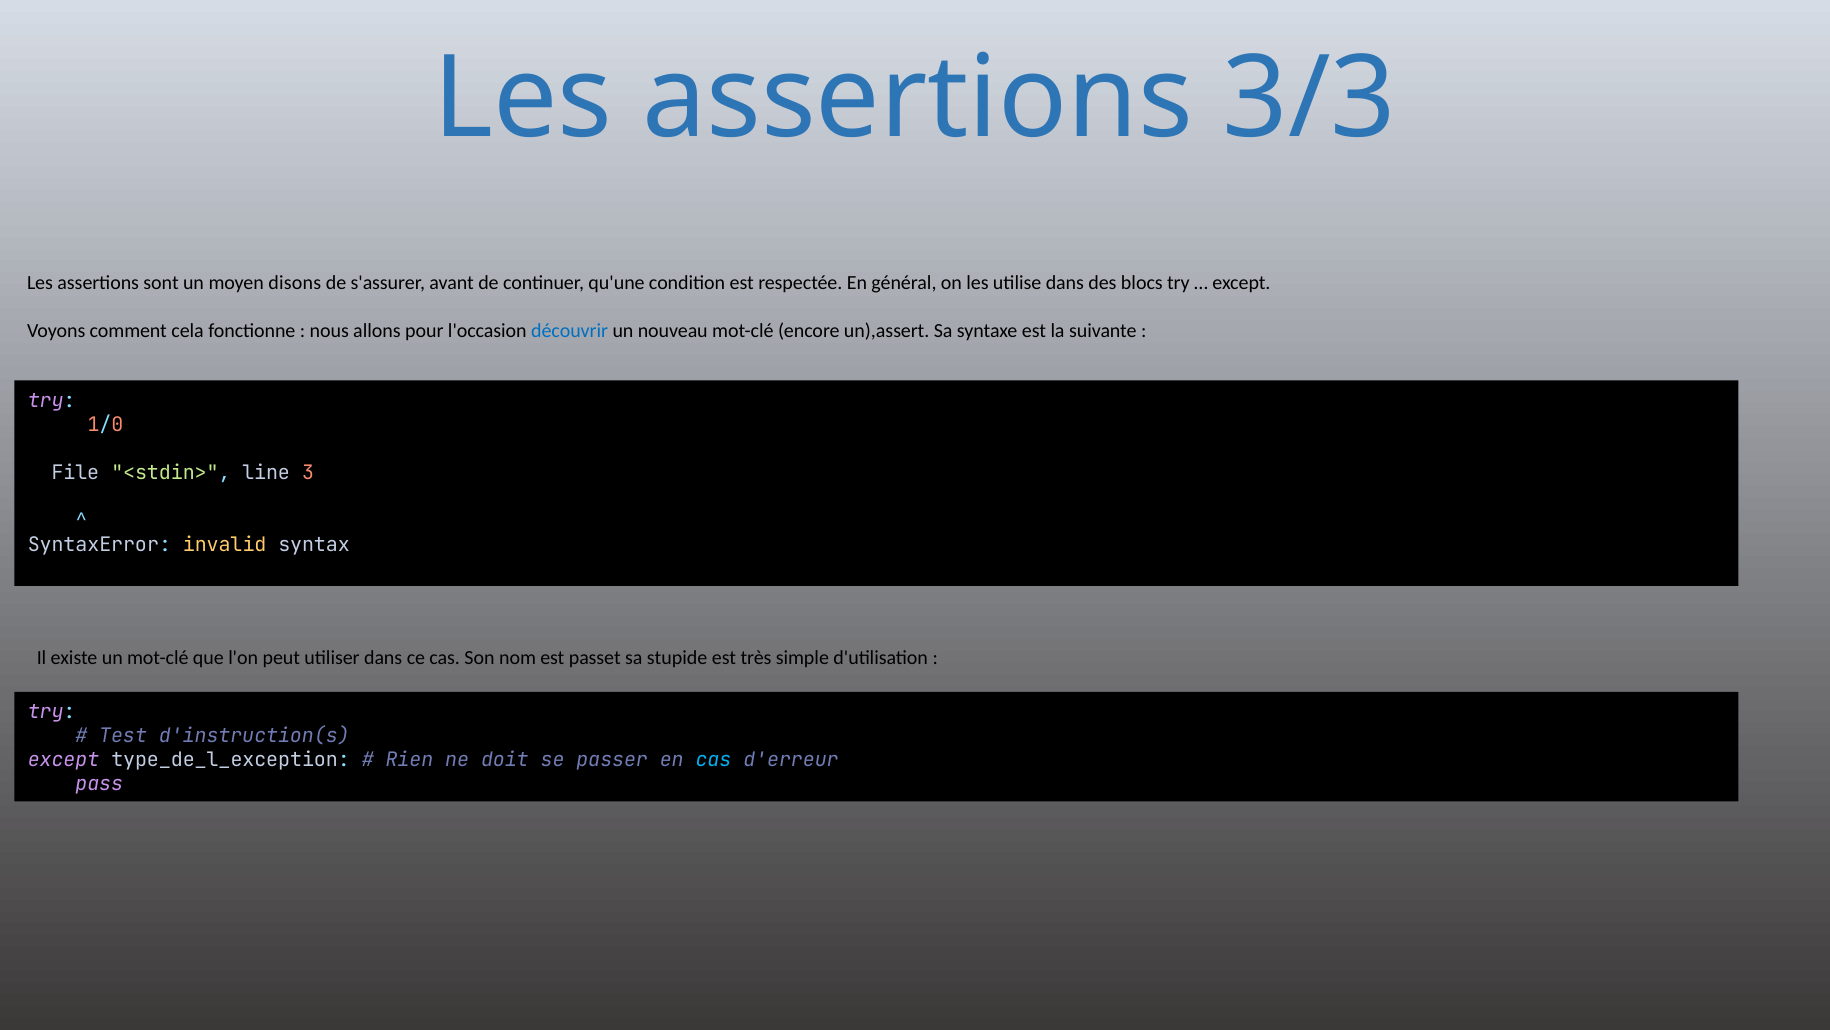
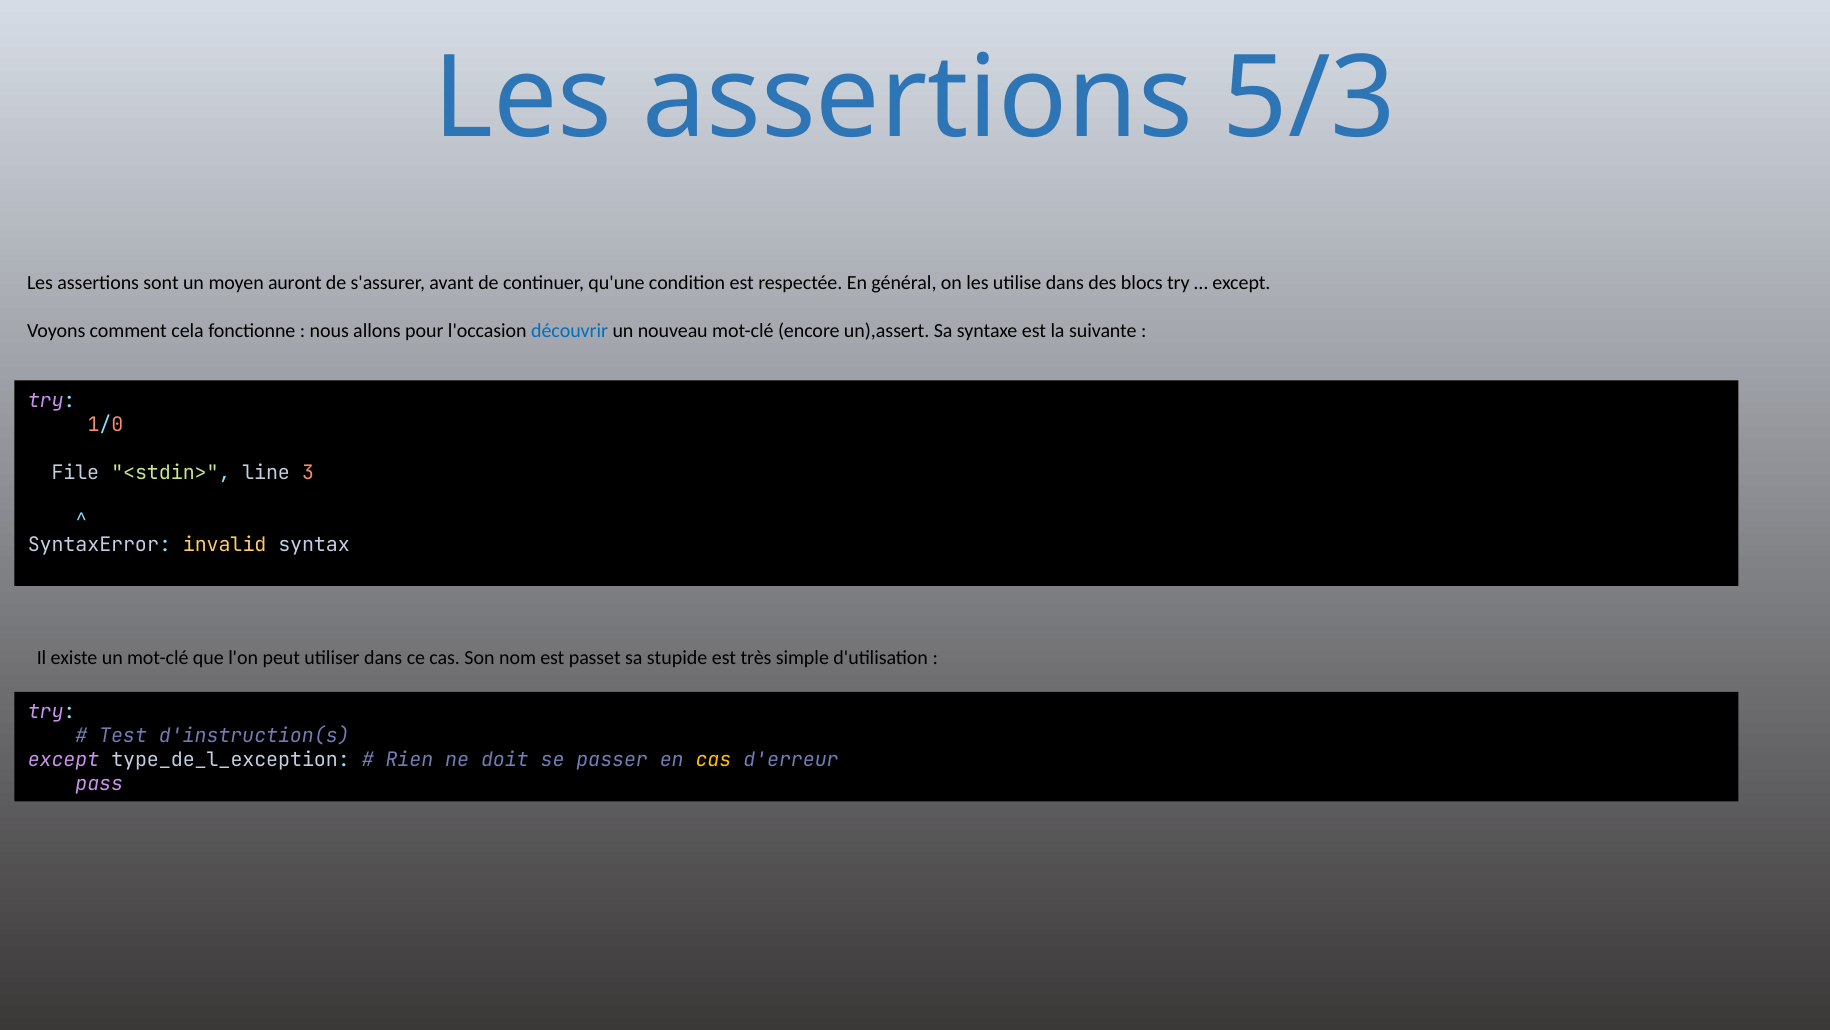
3/3: 3/3 -> 5/3
disons: disons -> auront
cas at (713, 760) colour: light blue -> yellow
